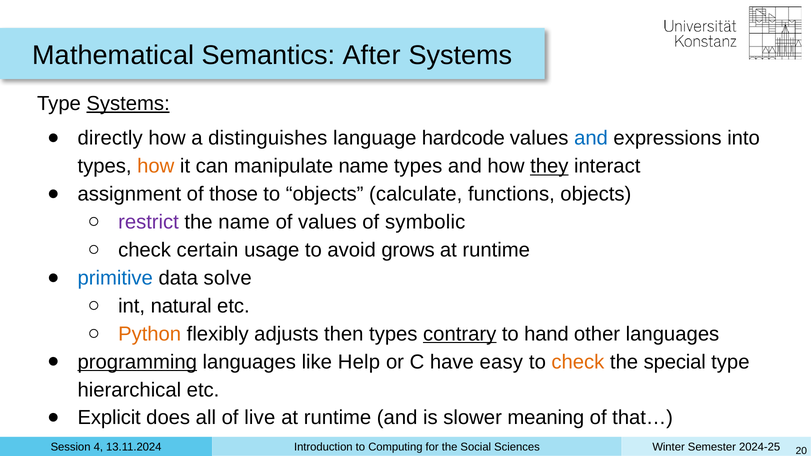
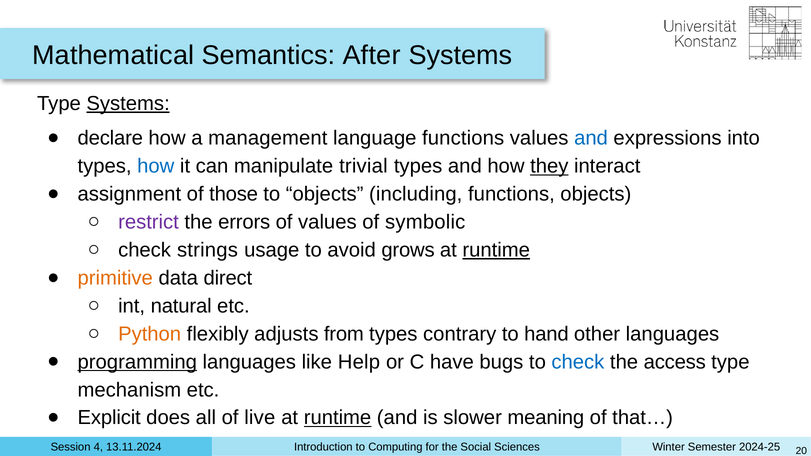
directly: directly -> declare
distinguishes: distinguishes -> management
language hardcode: hardcode -> functions
how at (156, 166) colour: orange -> blue
manipulate name: name -> trivial
calculate: calculate -> including
the name: name -> errors
certain: certain -> strings
runtime at (496, 250) underline: none -> present
primitive colour: blue -> orange
solve: solve -> direct
then: then -> from
contrary underline: present -> none
easy: easy -> bugs
check at (578, 362) colour: orange -> blue
special: special -> access
hierarchical: hierarchical -> mechanism
runtime at (338, 418) underline: none -> present
